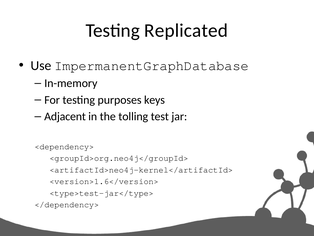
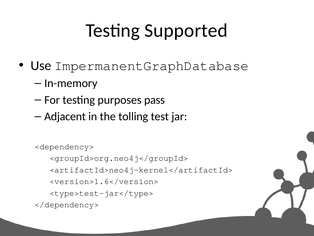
Replicated: Replicated -> Supported
keys: keys -> pass
